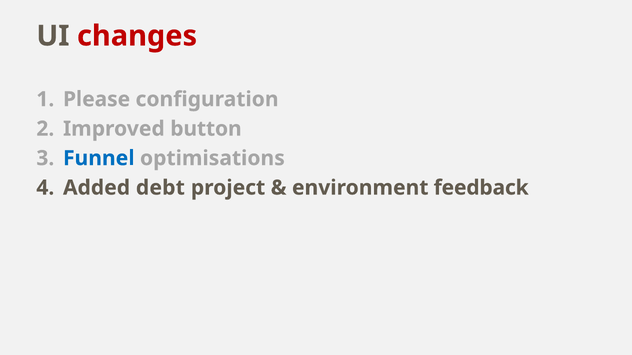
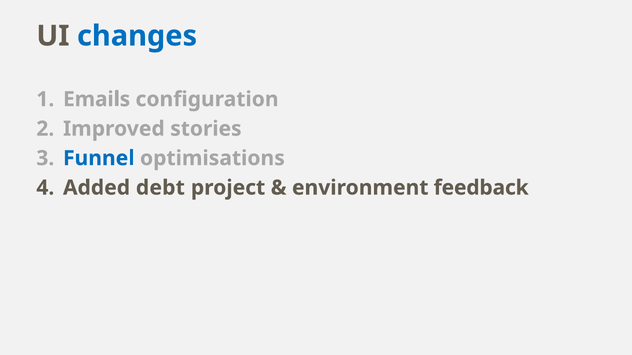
changes colour: red -> blue
Please: Please -> Emails
button: button -> stories
